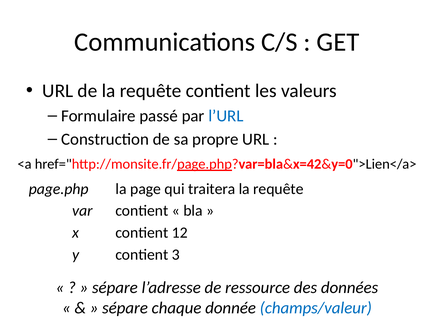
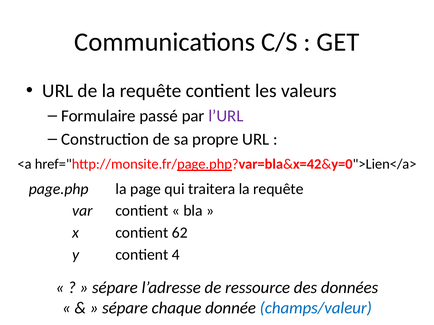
l’URL colour: blue -> purple
12: 12 -> 62
3: 3 -> 4
